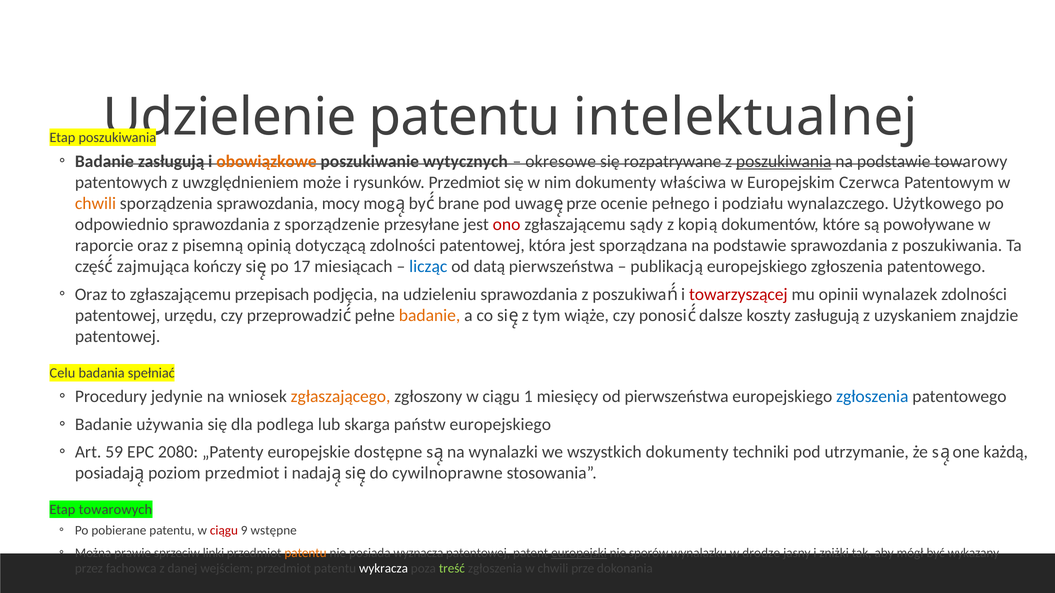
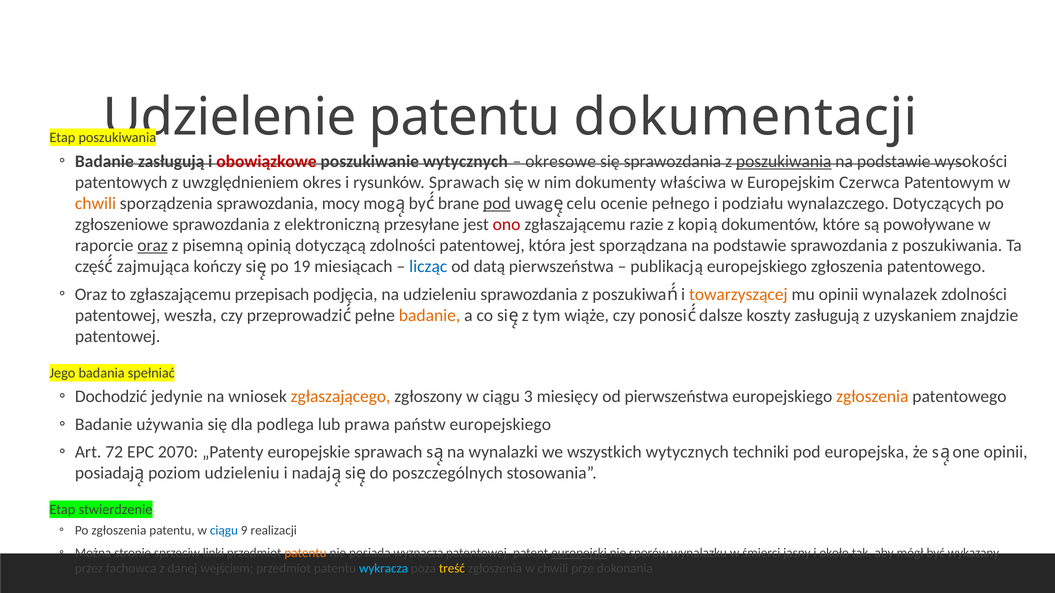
intelektualnej: intelektualnej -> dokumentacji
obowiązkowe colour: orange -> red
się rozpatrywane: rozpatrywane -> sprawozdania
towarowy: towarowy -> wysokości
może: może -> okres
rysunków Przedmiot: Przedmiot -> Sprawach
pod at (497, 204) underline: none -> present
prze at (582, 204): prze -> celu
Użytkowego: Użytkowego -> Dotyczących
odpowiednio: odpowiednio -> zgłoszeniowe
sporządzenie: sporządzenie -> elektroniczną
sądy: sądy -> razie
oraz at (153, 246) underline: none -> present
17: 17 -> 19
towarzyszącej colour: red -> orange
urzędu: urzędu -> weszła
Celu: Celu -> Jego
Procedury: Procedury -> Dochodzić
1: 1 -> 3
zgłoszenia at (872, 397) colour: blue -> orange
skarga: skarga -> prawa
59: 59 -> 72
2080: 2080 -> 2070
europejskie dostępne: dostępne -> sprawach
wszystkich dokumenty: dokumenty -> wytycznych
utrzymanie: utrzymanie -> europejska
one każdą: każdą -> opinii
poziom przedmiot: przedmiot -> udzieleniu
cywilnoprawne: cywilnoprawne -> poszczególnych
towarowych: towarowych -> stwierdzenie
Po pobierane: pobierane -> zgłoszenia
ciągu at (224, 531) colour: red -> blue
wstępne: wstępne -> realizacji
prawie: prawie -> stronie
drodze: drodze -> śmierci
zniżki: zniżki -> około
wykracza colour: white -> light blue
treść colour: light green -> yellow
